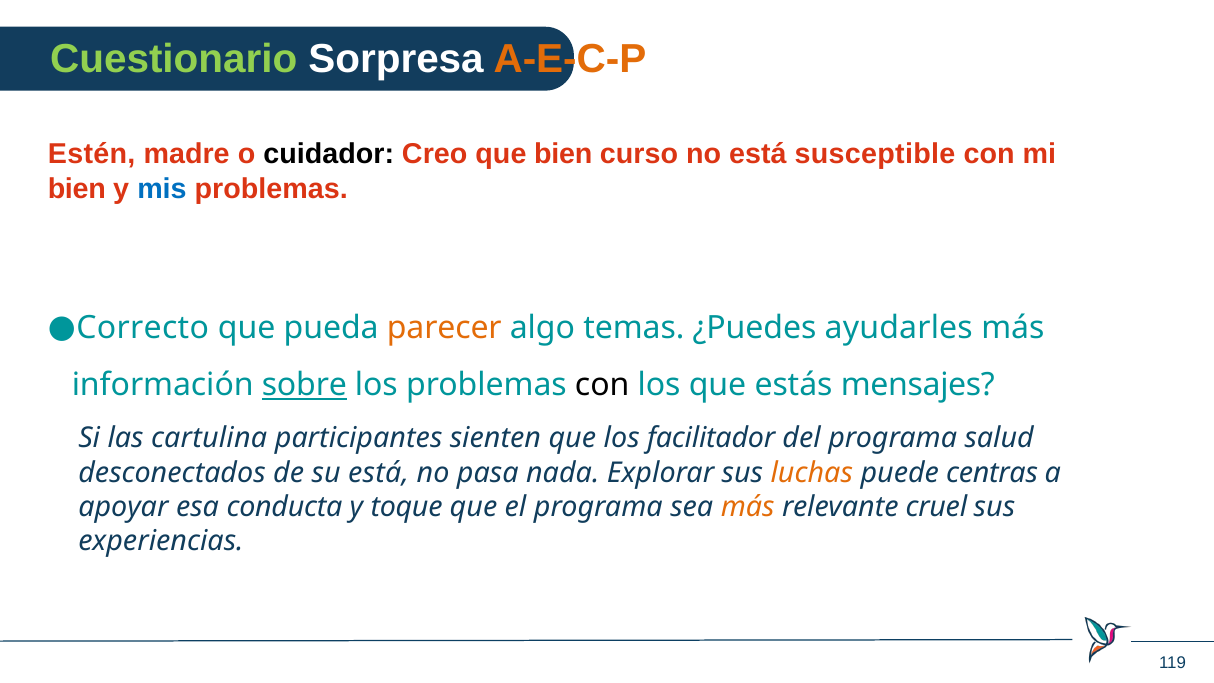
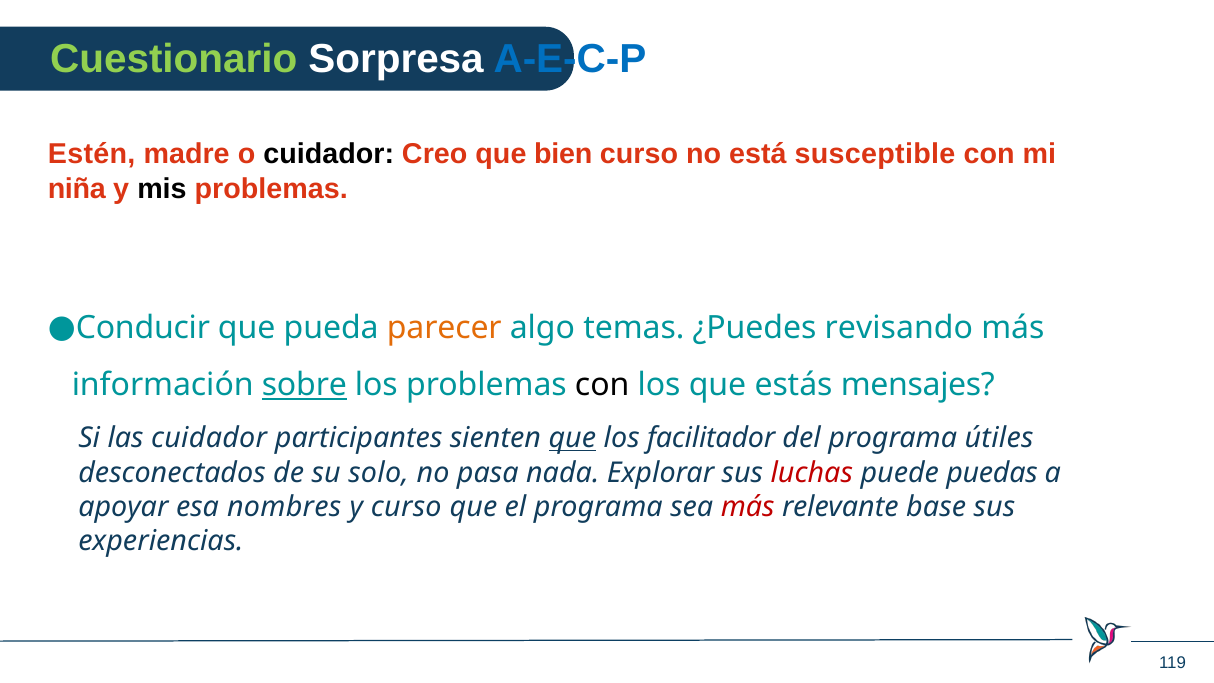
A-E-C-P colour: orange -> blue
bien at (77, 189): bien -> niña
mis colour: blue -> black
Correcto: Correcto -> Conducir
ayudarles: ayudarles -> revisando
las cartulina: cartulina -> cuidador
que at (572, 438) underline: none -> present
salud: salud -> útiles
su está: está -> solo
luchas colour: orange -> red
centras: centras -> puedas
conducta: conducta -> nombres
y toque: toque -> curso
más at (748, 507) colour: orange -> red
cruel: cruel -> base
